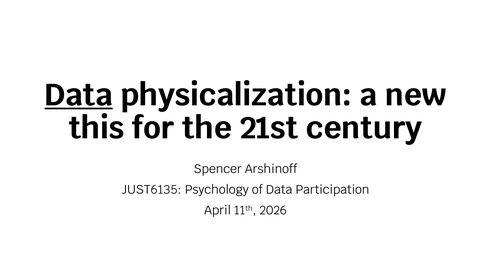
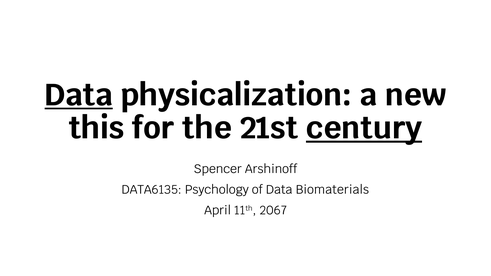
century underline: none -> present
JUST6135: JUST6135 -> DATA6135
Participation: Participation -> Biomaterials
2026: 2026 -> 2067
